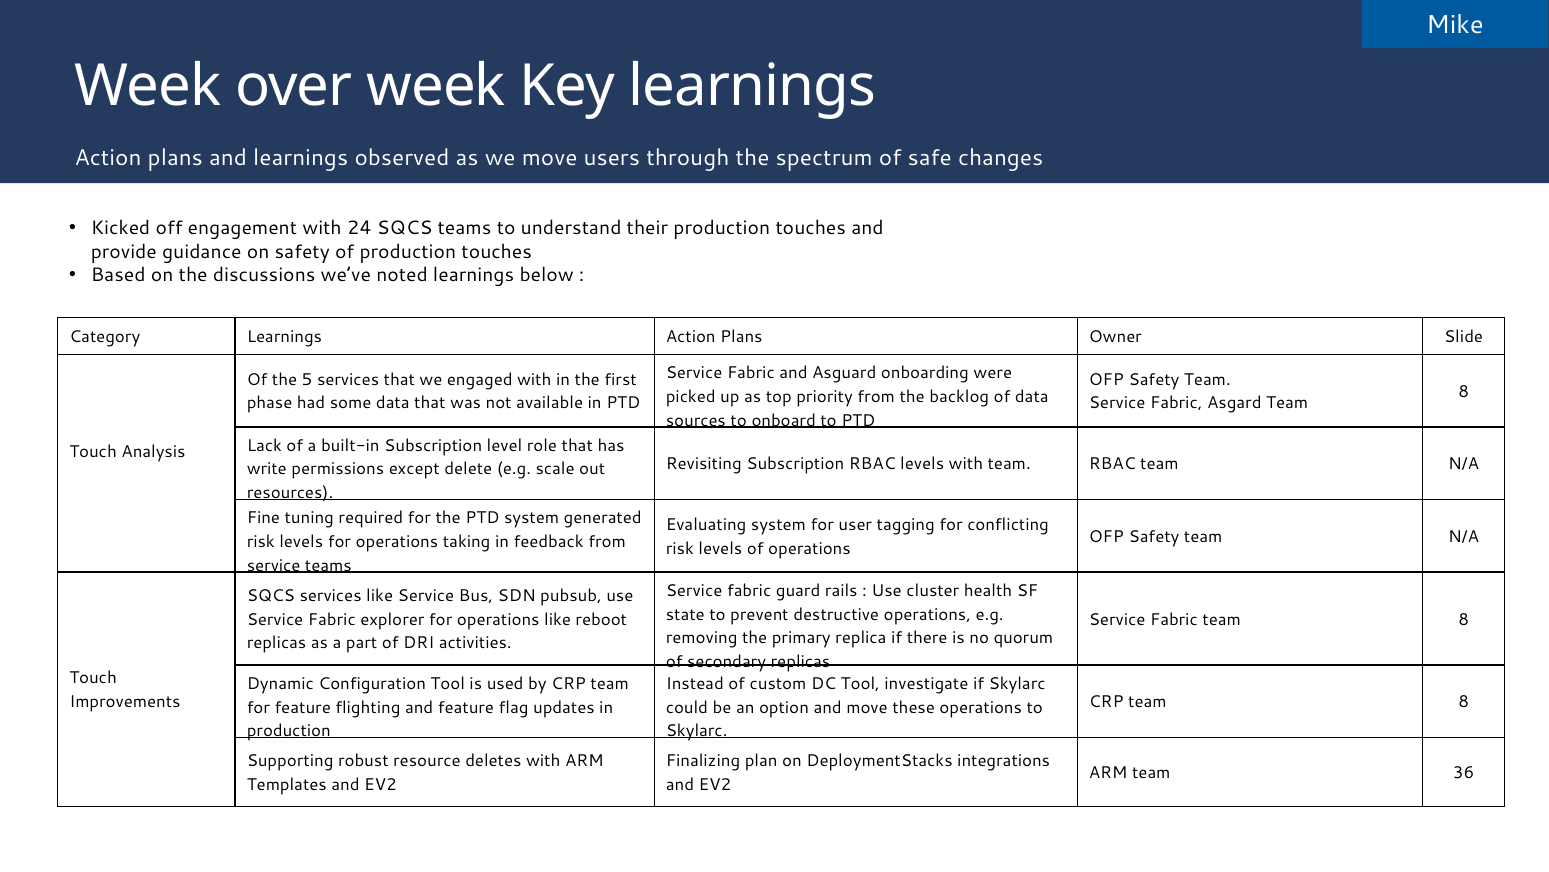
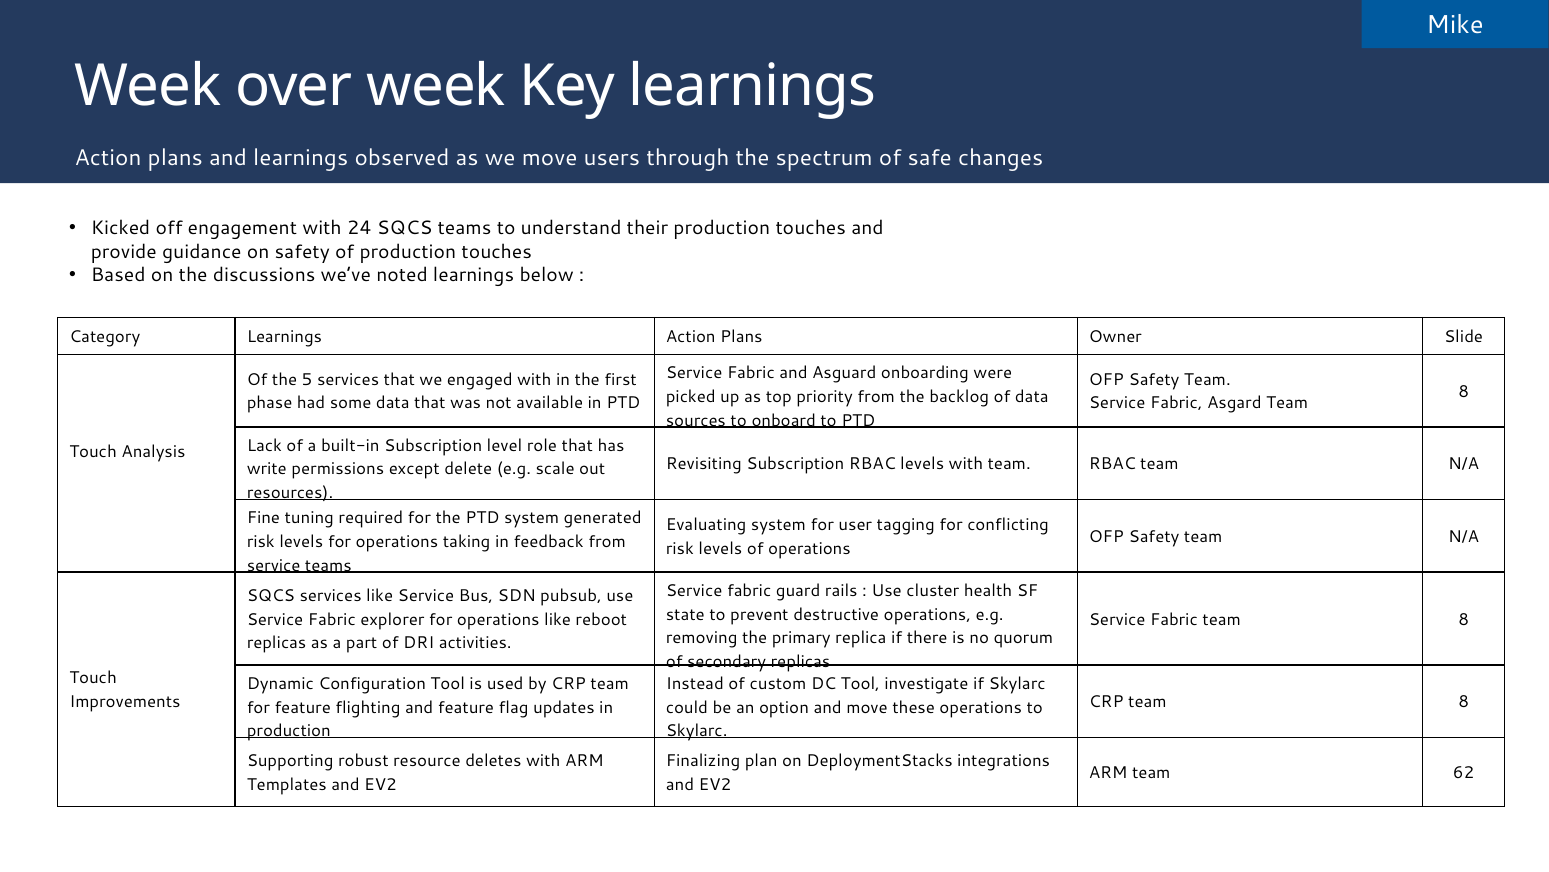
36: 36 -> 62
